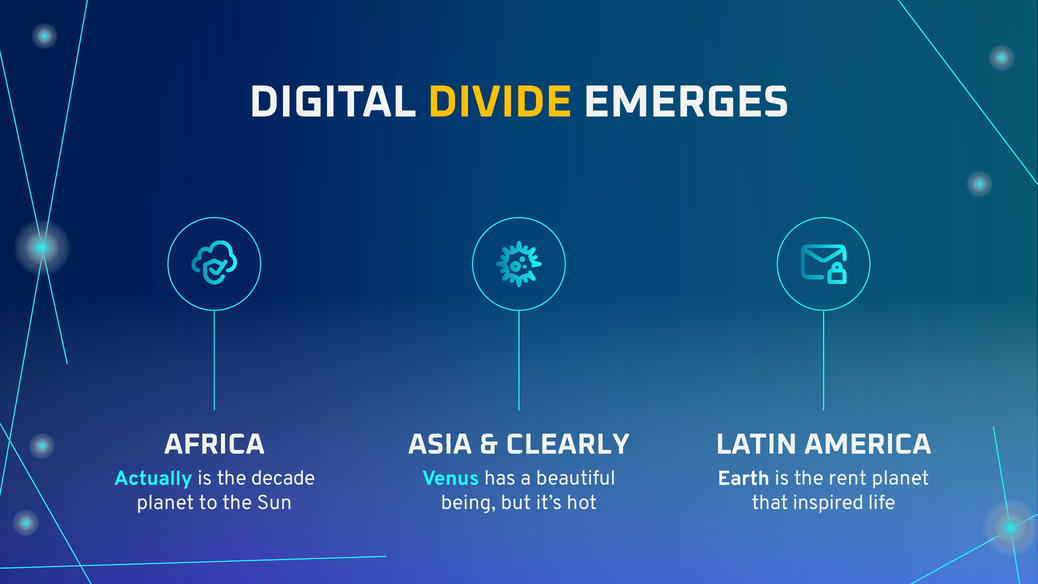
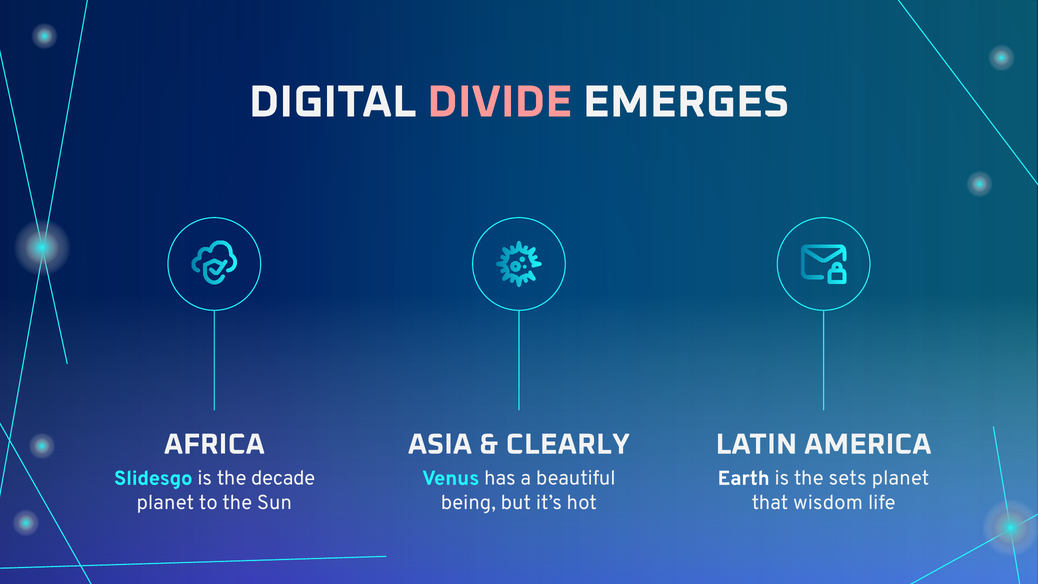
DIVIDE colour: yellow -> pink
Actually: Actually -> Slidesgo
rent: rent -> sets
inspired: inspired -> wisdom
